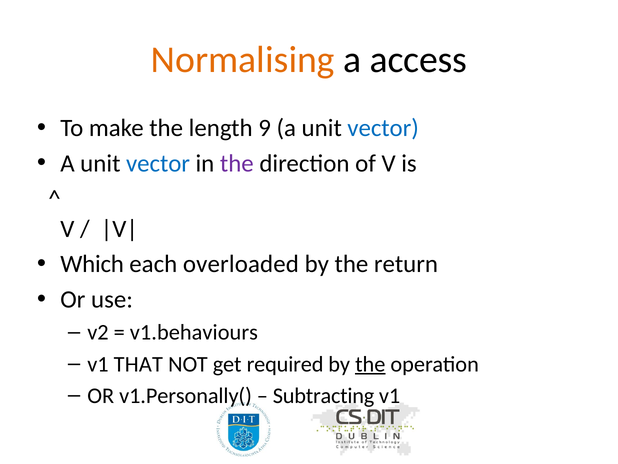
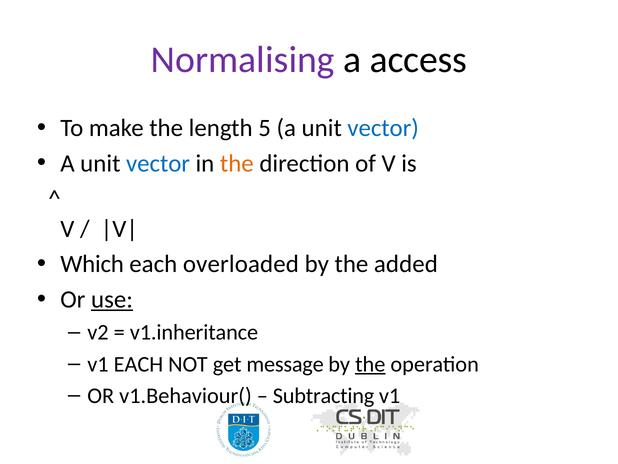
Normalising colour: orange -> purple
9: 9 -> 5
the at (237, 163) colour: purple -> orange
return: return -> added
use underline: none -> present
v1.behaviours: v1.behaviours -> v1.inheritance
v1 THAT: THAT -> EACH
required: required -> message
v1.Personally(: v1.Personally( -> v1.Behaviour(
